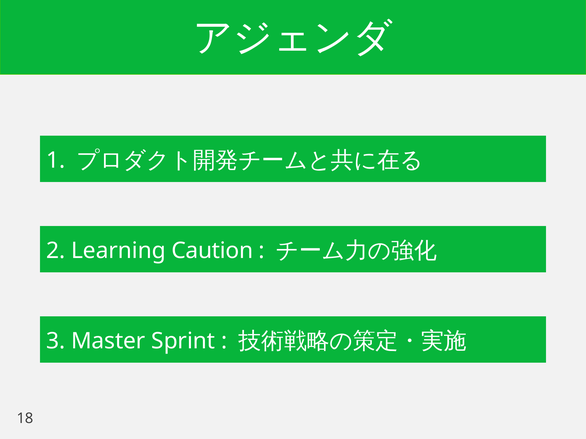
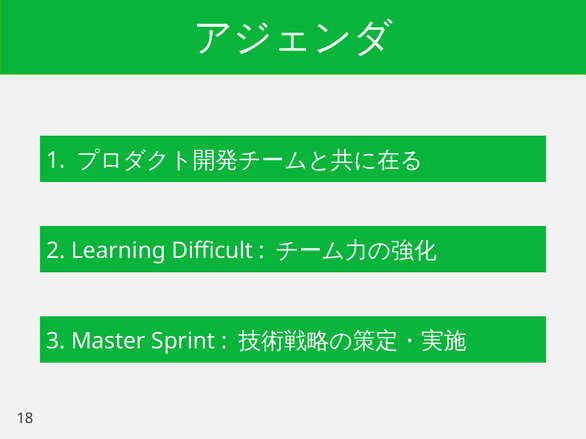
Caution: Caution -> Difficult
